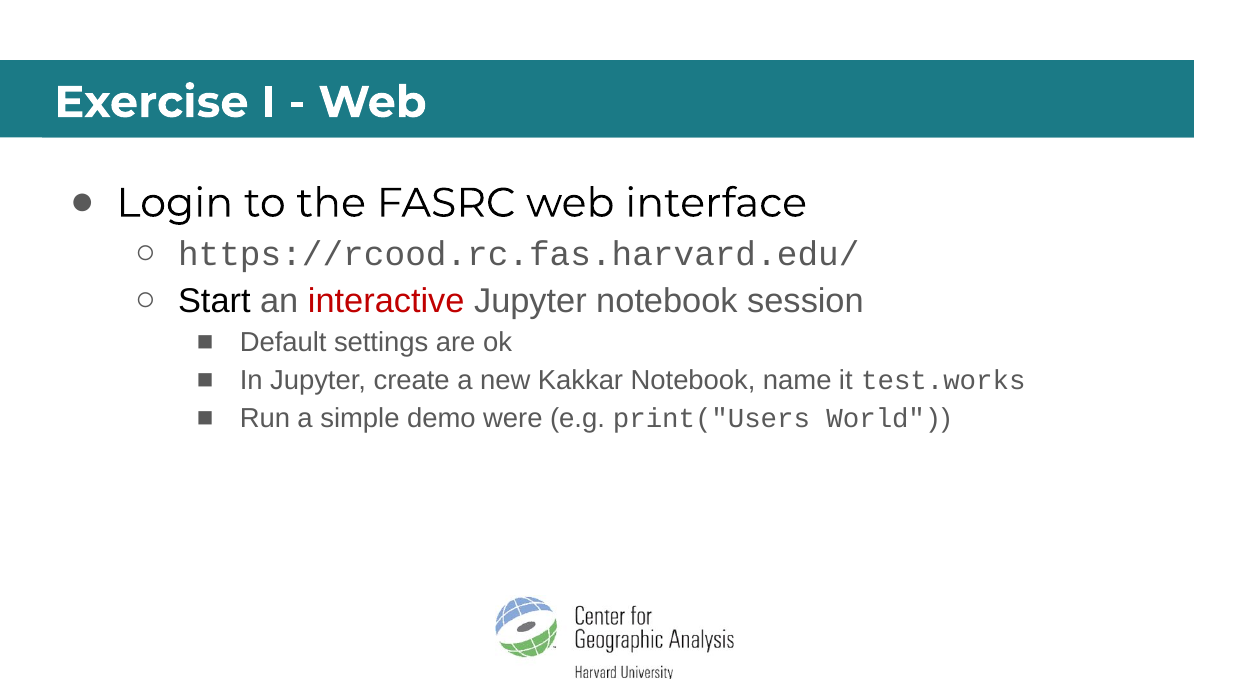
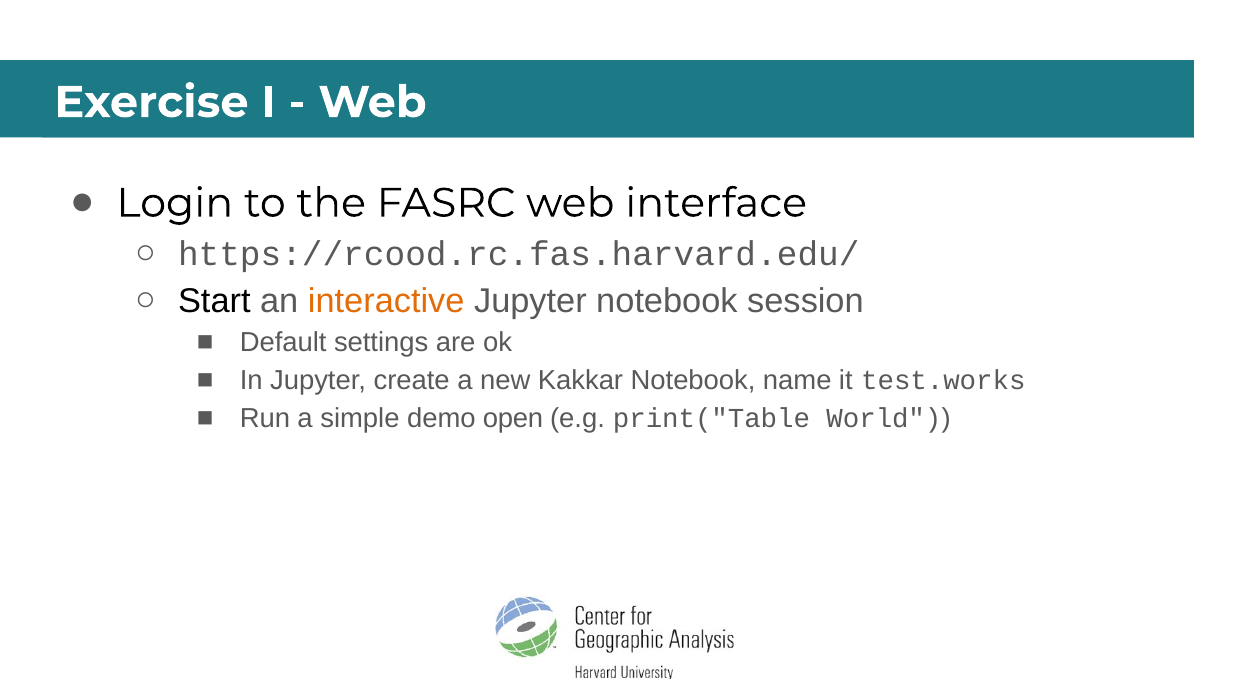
interactive colour: red -> orange
were: were -> open
print("Users: print("Users -> print("Table
